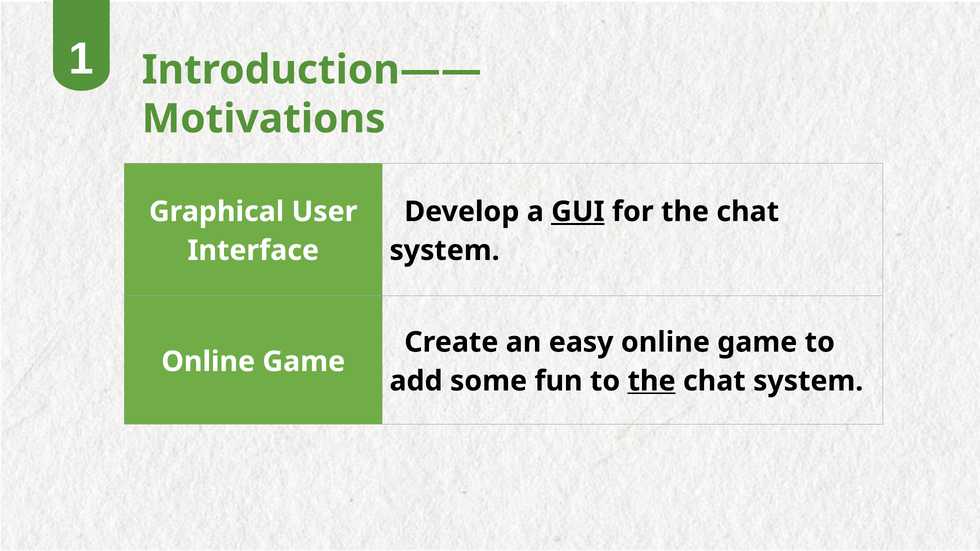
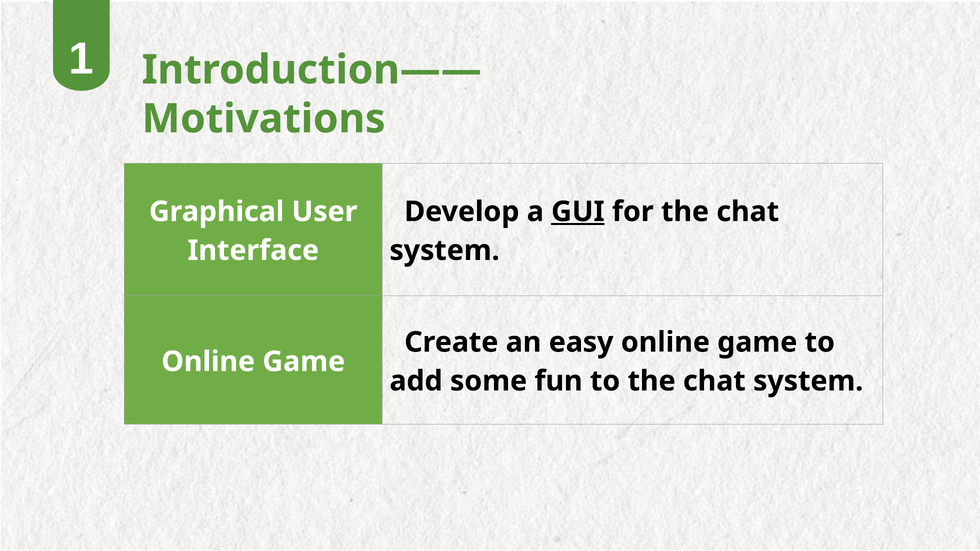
the at (652, 381) underline: present -> none
